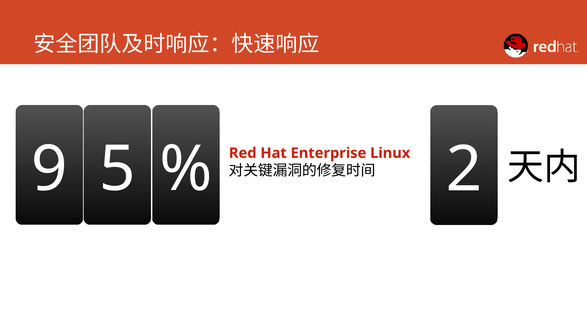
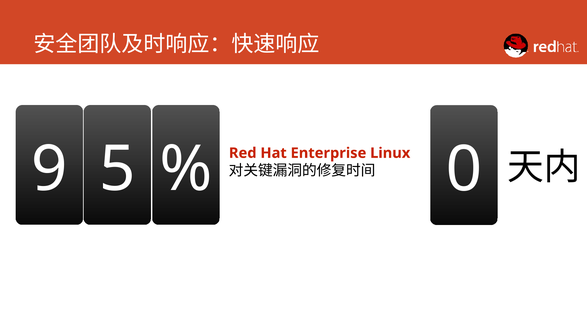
2: 2 -> 0
